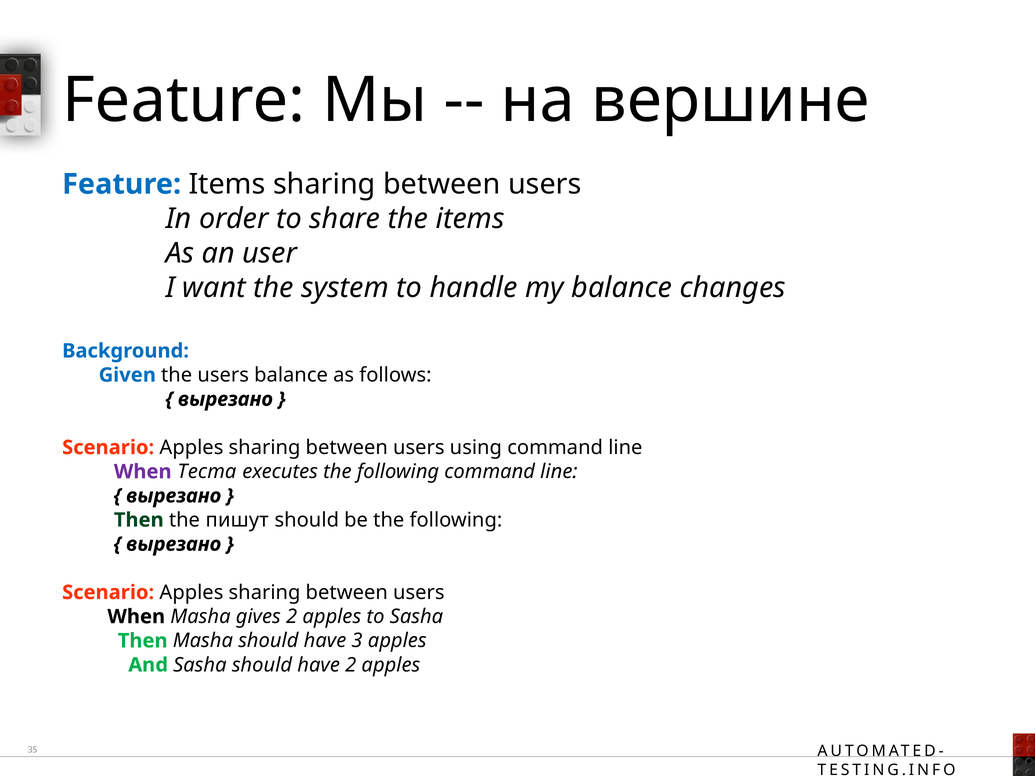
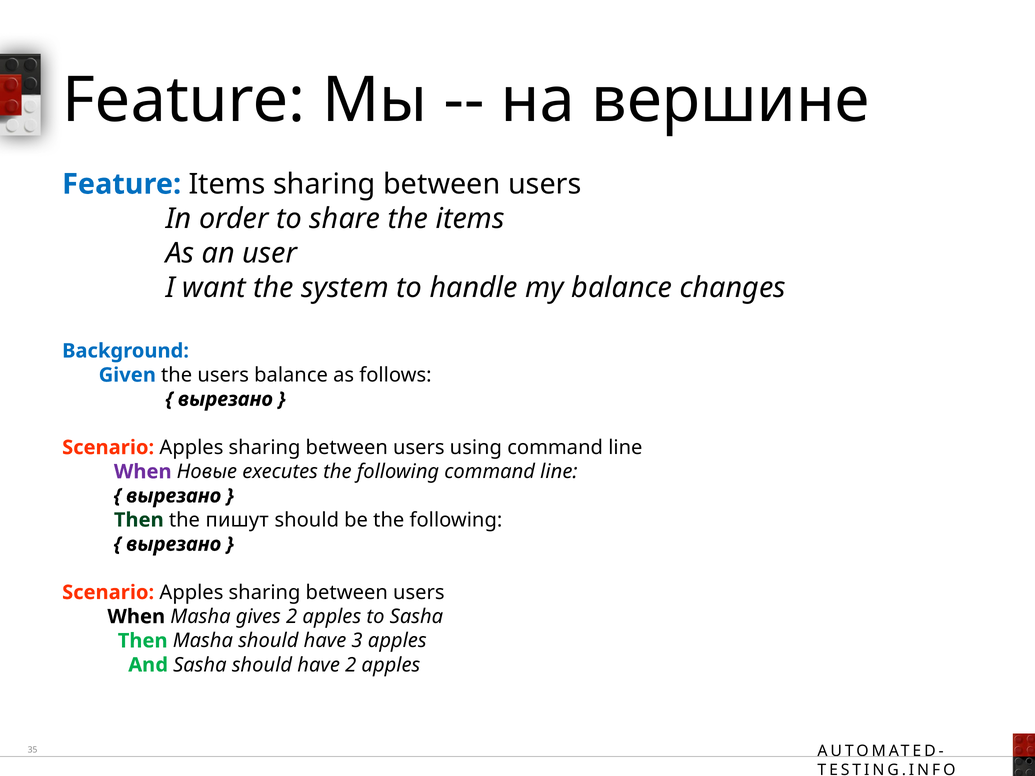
Теста: Теста -> Новые
